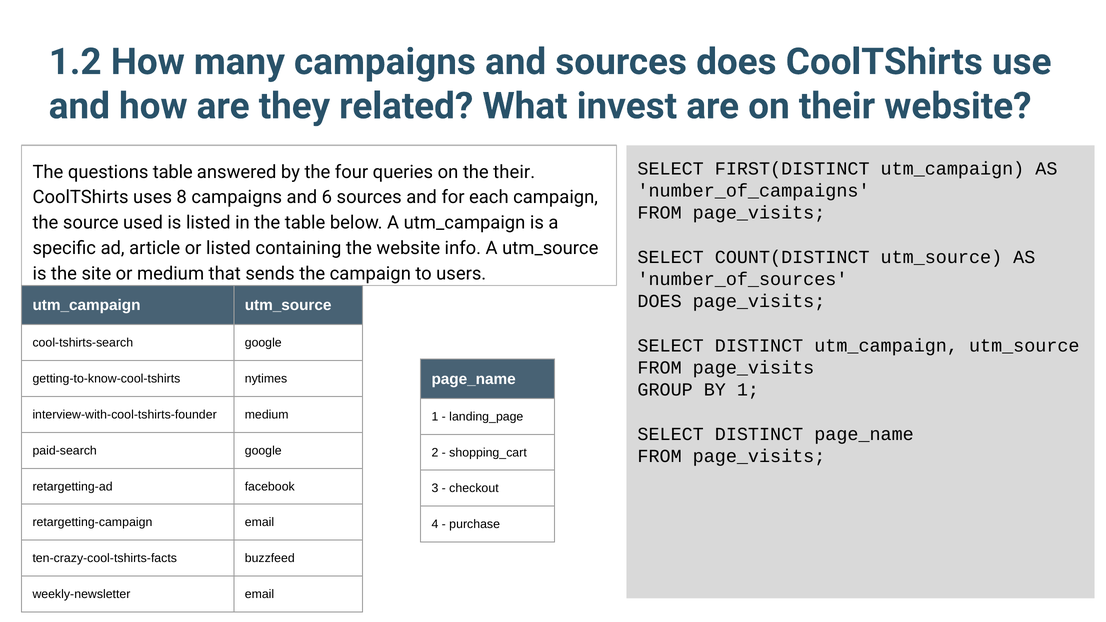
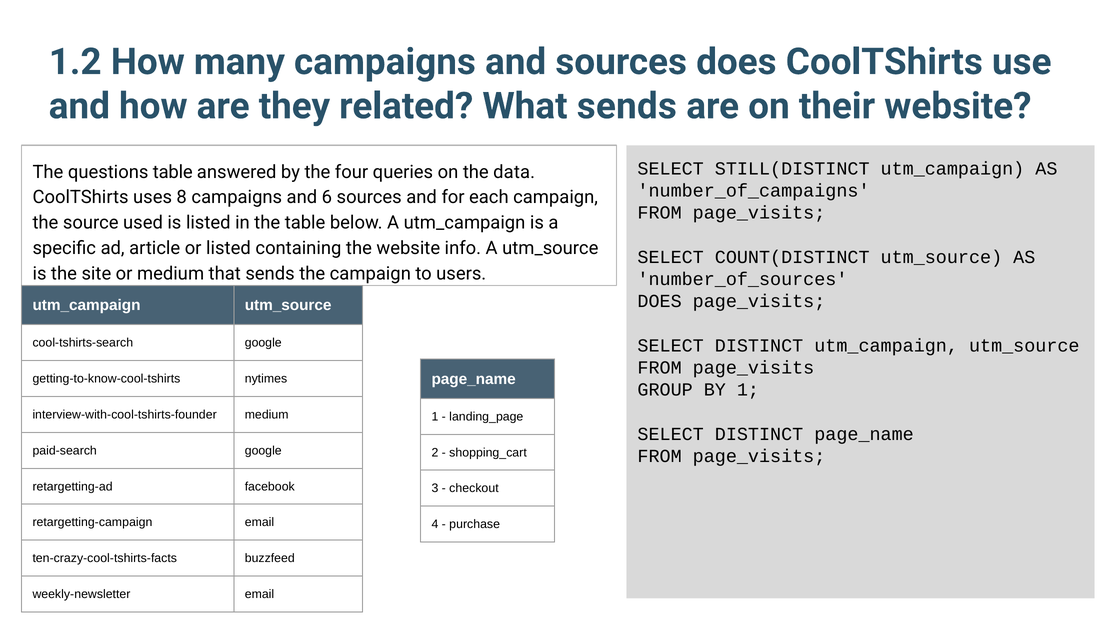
What invest: invest -> sends
FIRST(DISTINCT: FIRST(DISTINCT -> STILL(DISTINCT
the their: their -> data
